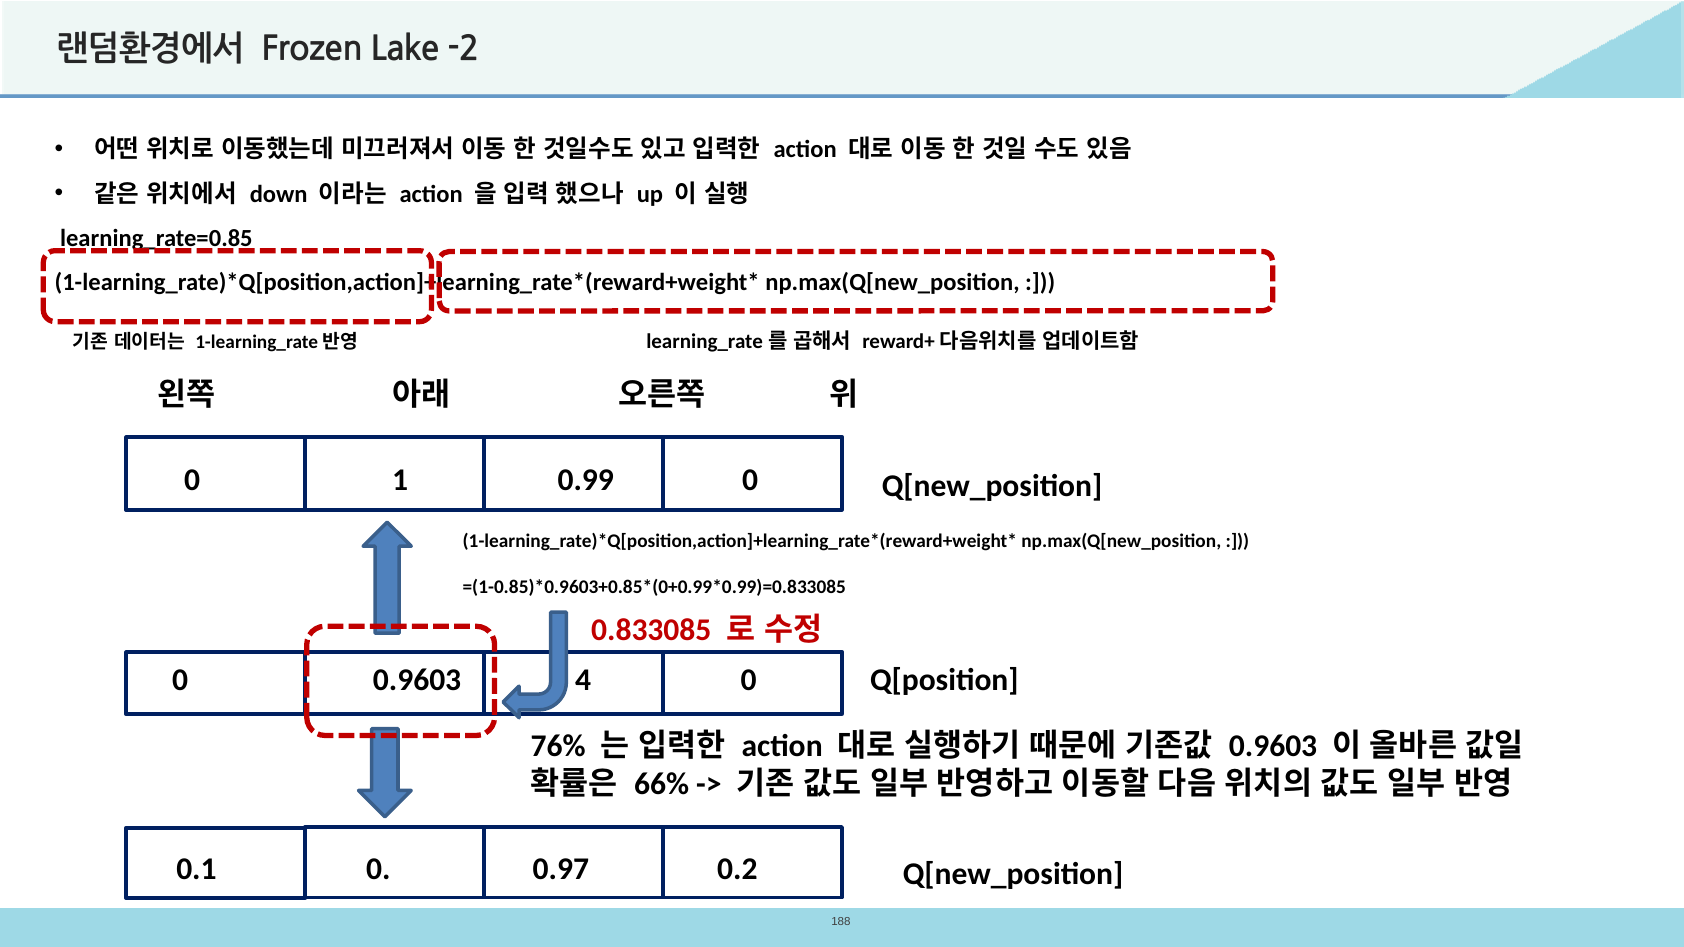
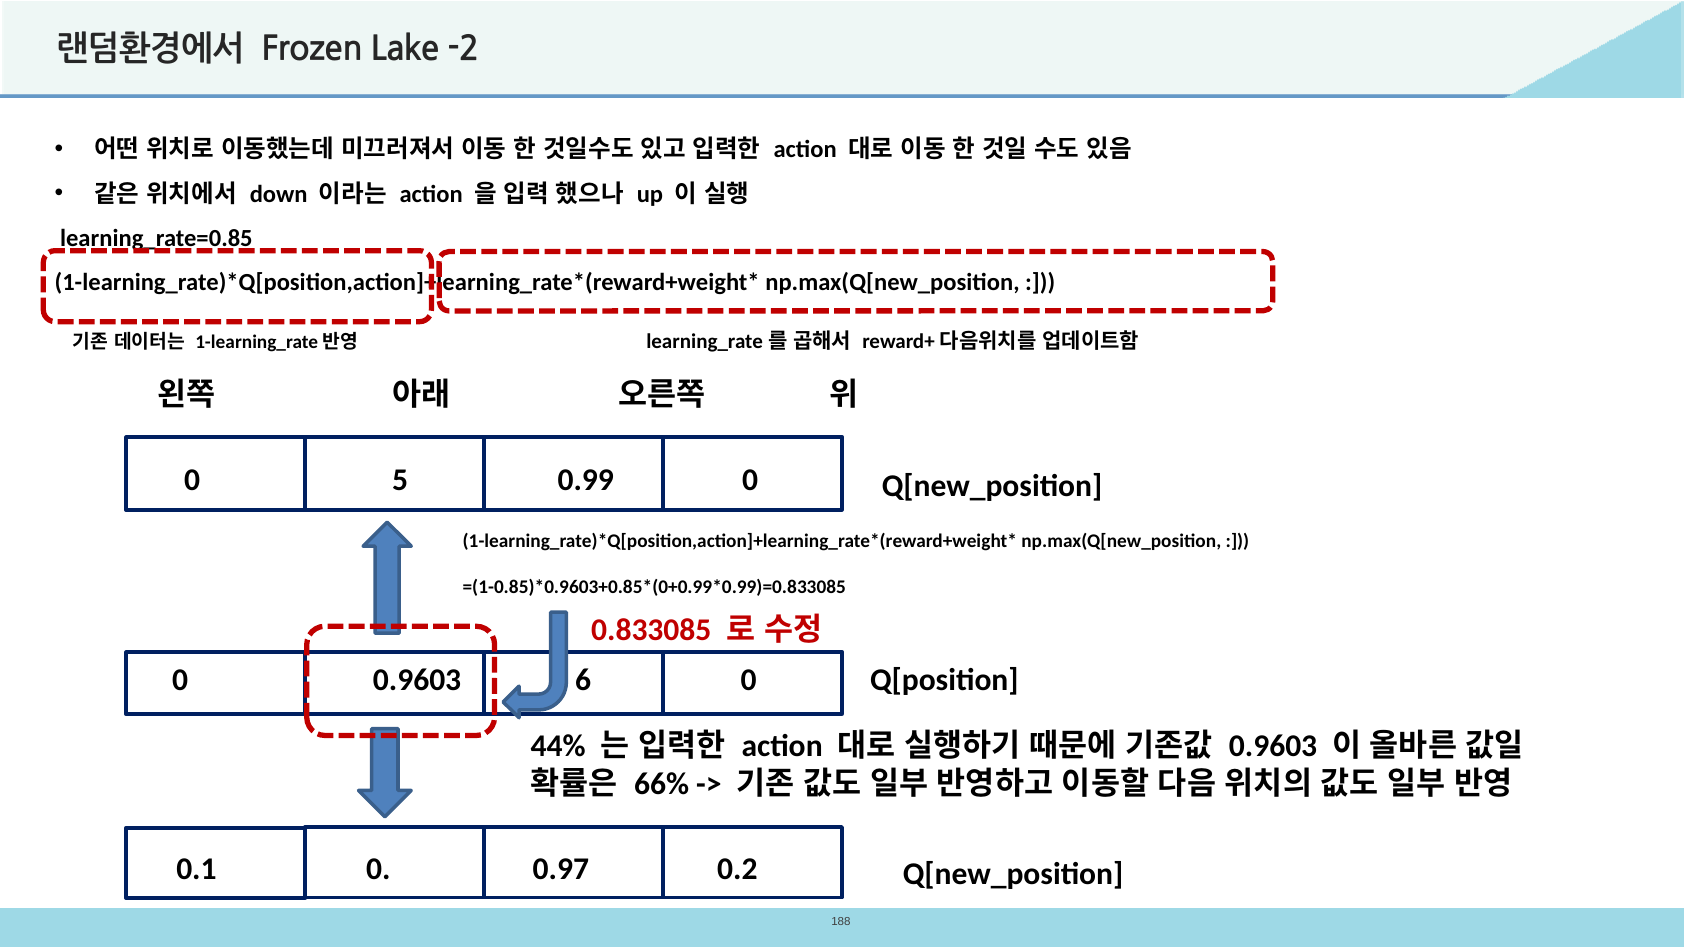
1: 1 -> 5
4: 4 -> 6
76%: 76% -> 44%
